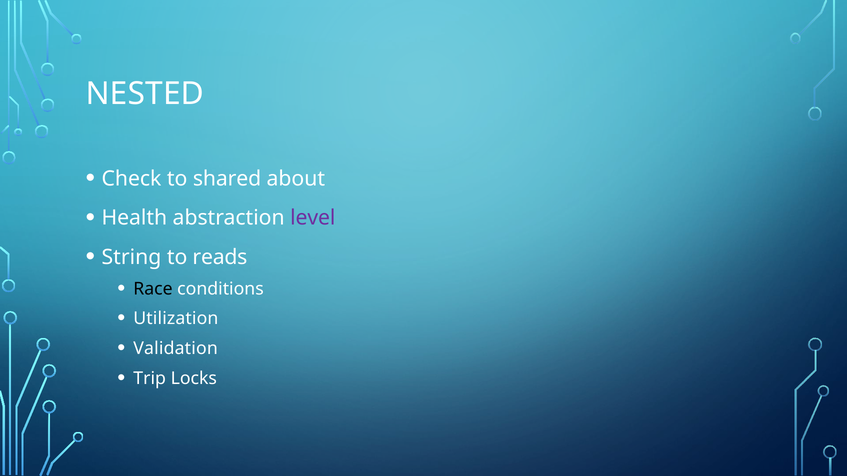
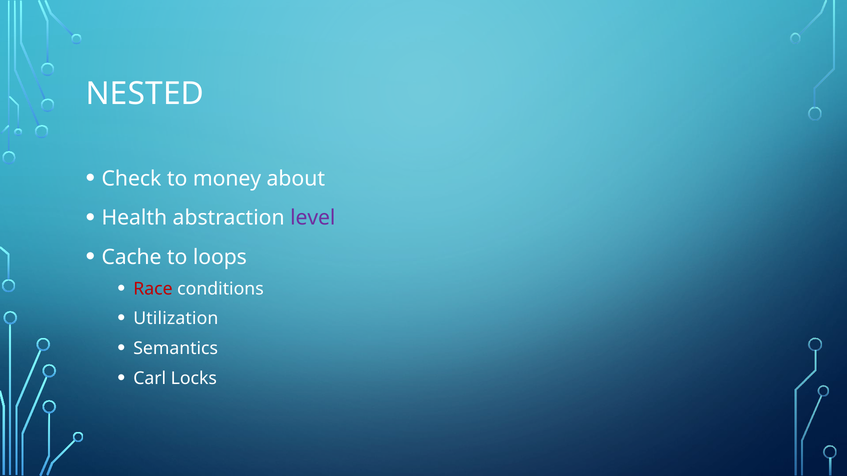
shared: shared -> money
String: String -> Cache
reads: reads -> loops
Race colour: black -> red
Validation: Validation -> Semantics
Trip: Trip -> Carl
